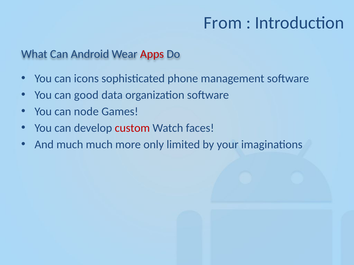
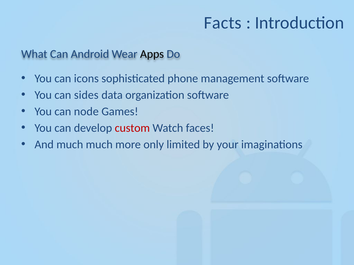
From: From -> Facts
Apps colour: red -> black
good: good -> sides
